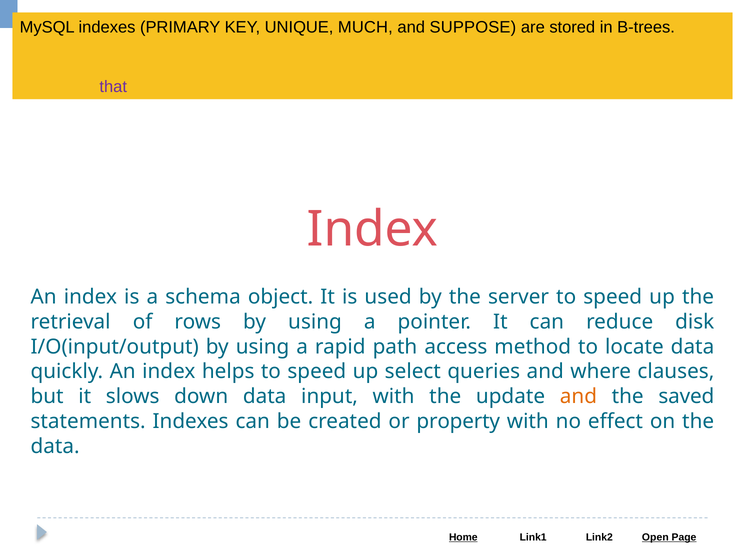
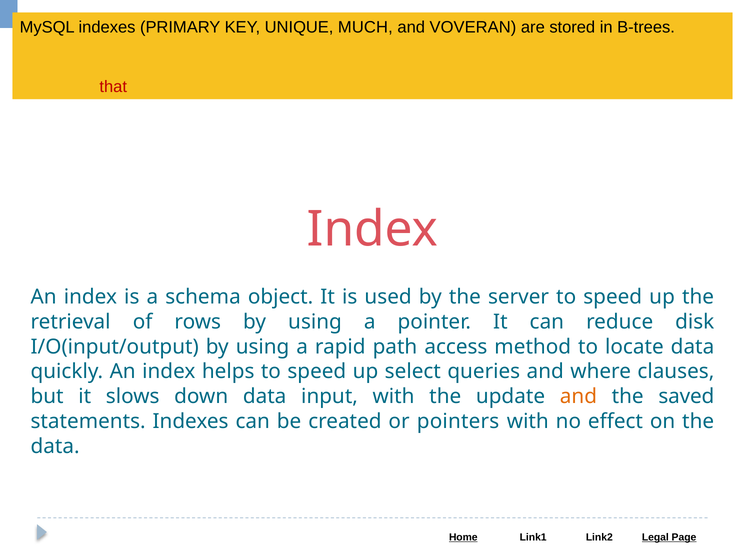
SUPPOSE: SUPPOSE -> VOVERAN
that colour: purple -> red
property: property -> pointers
Open: Open -> Legal
